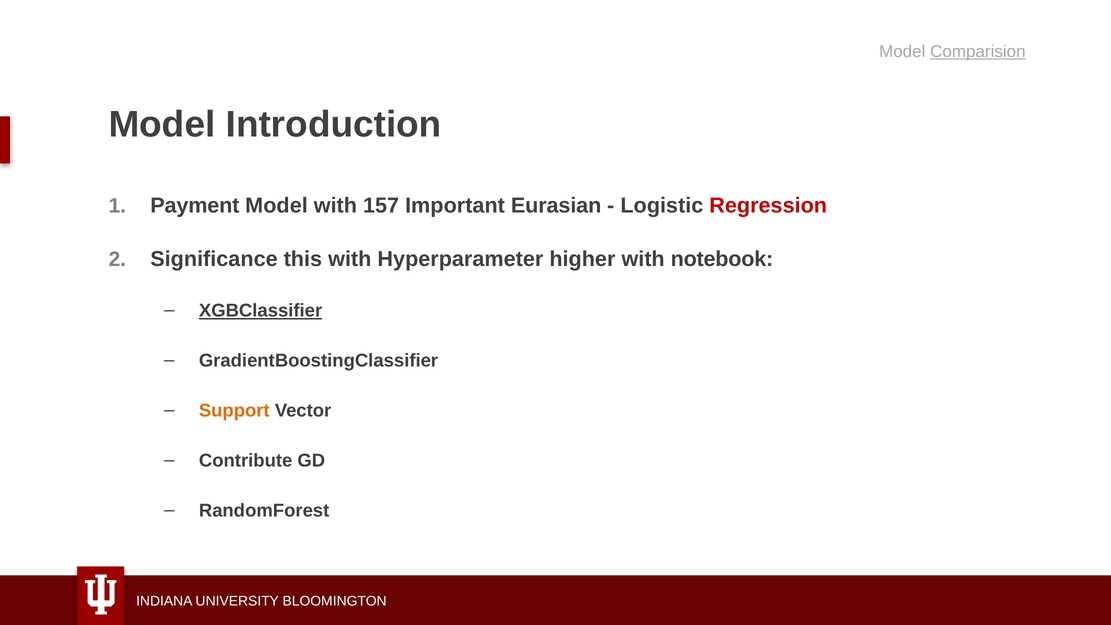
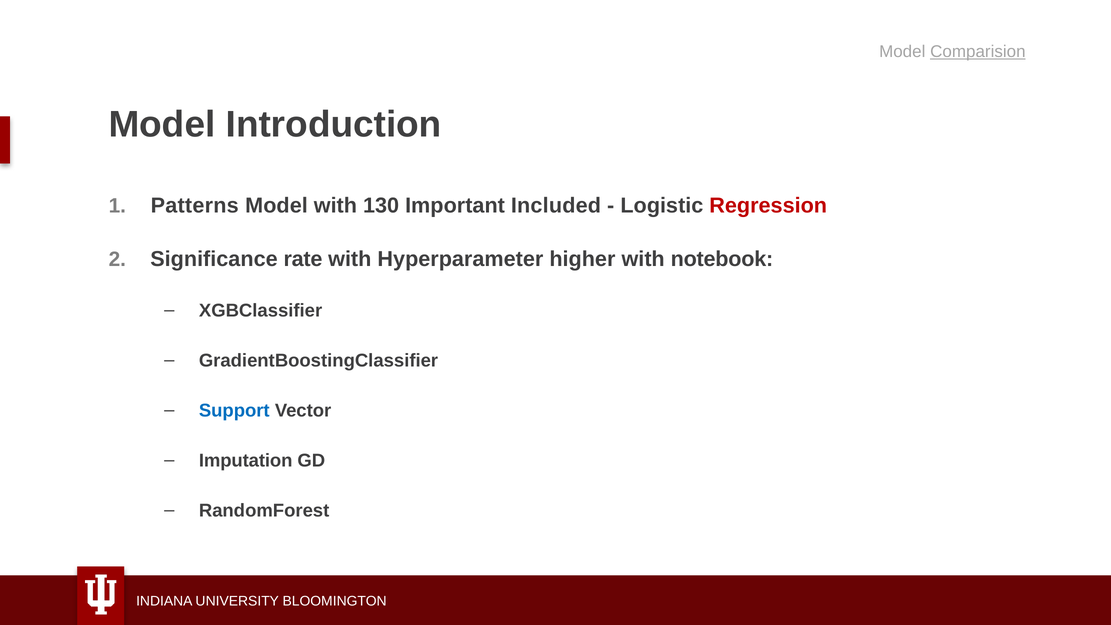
Payment: Payment -> Patterns
157: 157 -> 130
Eurasian: Eurasian -> Included
this: this -> rate
XGBClassifier underline: present -> none
Support colour: orange -> blue
Contribute: Contribute -> Imputation
